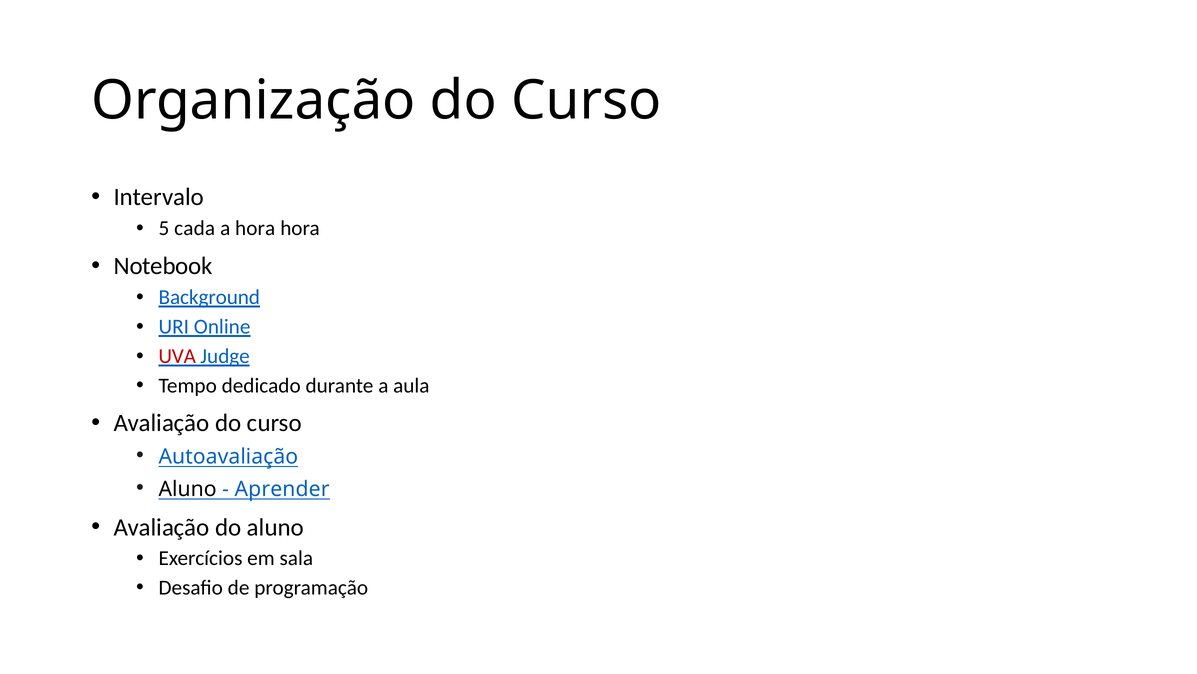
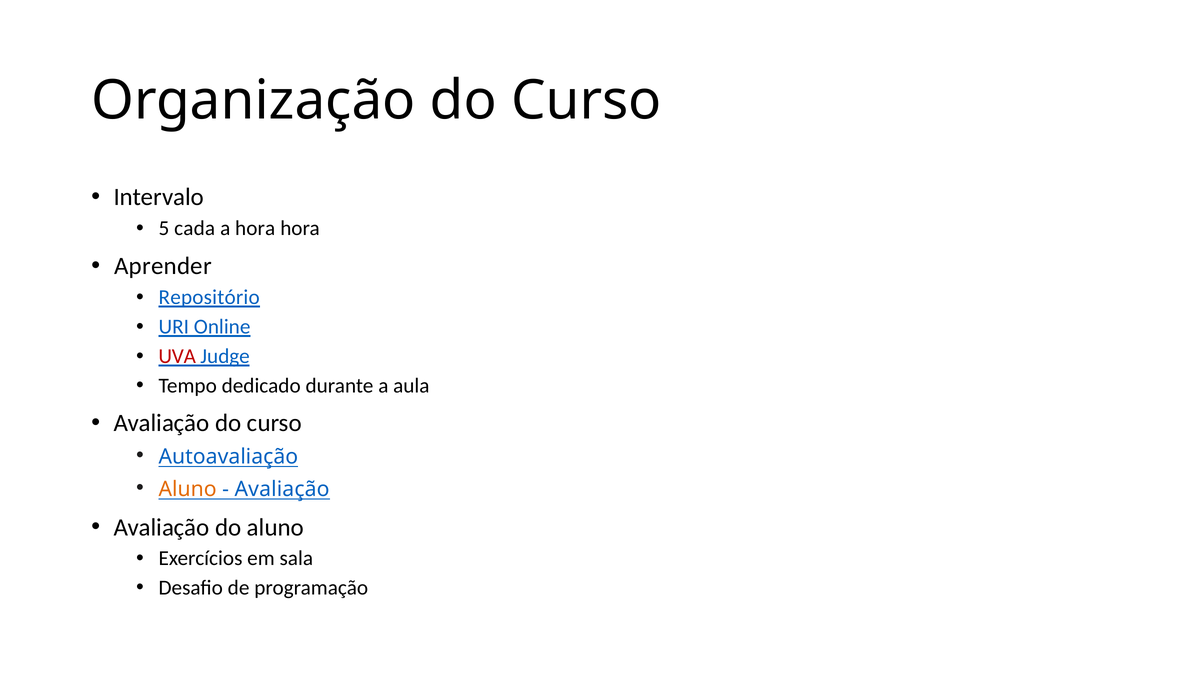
Notebook: Notebook -> Aprender
Background: Background -> Repositório
Aluno at (188, 489) colour: black -> orange
Aprender at (282, 489): Aprender -> Avaliação
